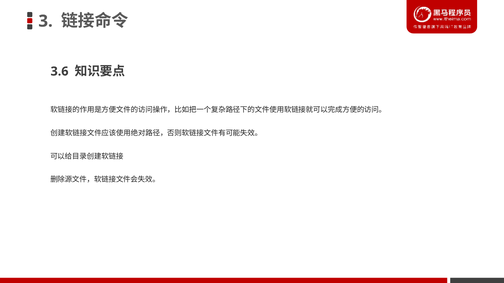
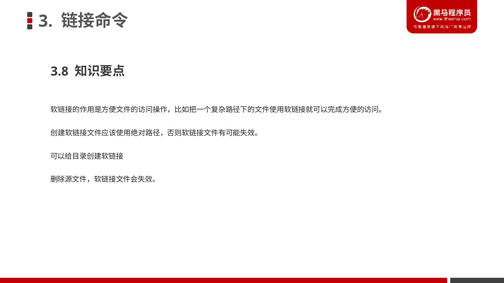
3.6: 3.6 -> 3.8
